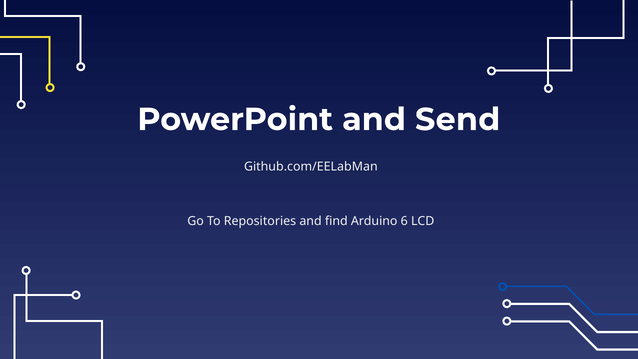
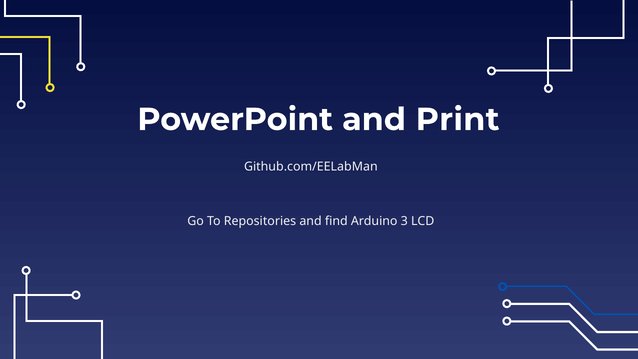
Send: Send -> Print
6: 6 -> 3
